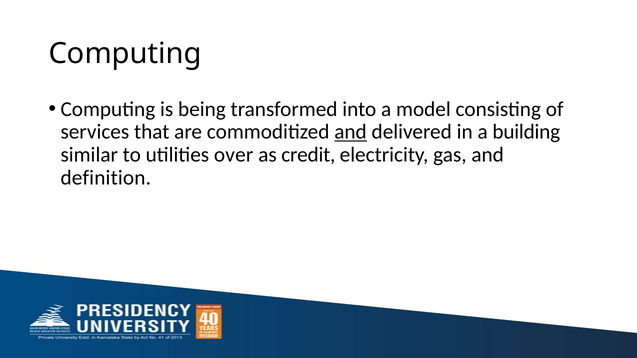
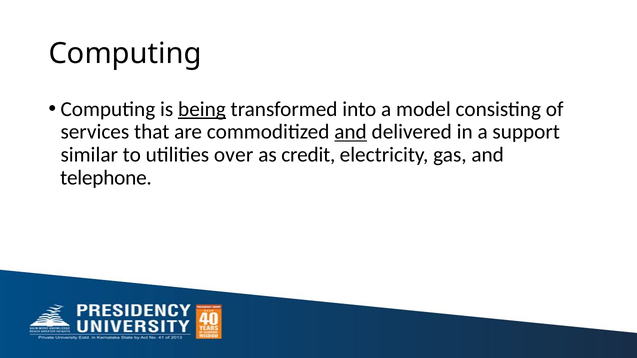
being underline: none -> present
building: building -> support
definition: definition -> telephone
